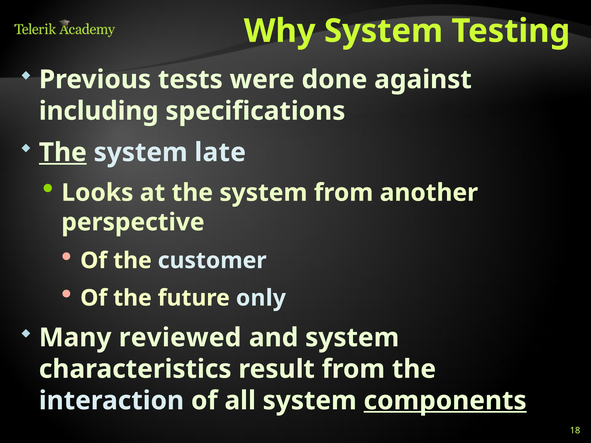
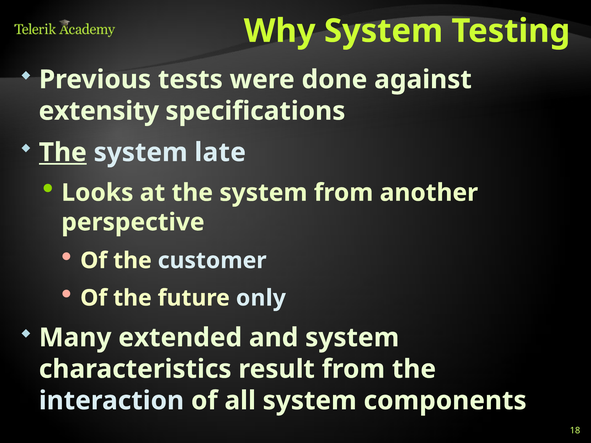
including: including -> extensity
reviewed: reviewed -> extended
components underline: present -> none
